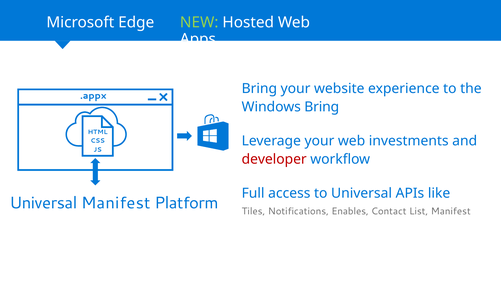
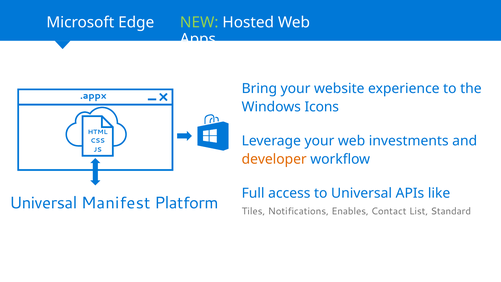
Windows Bring: Bring -> Icons
developer colour: red -> orange
List Manifest: Manifest -> Standard
